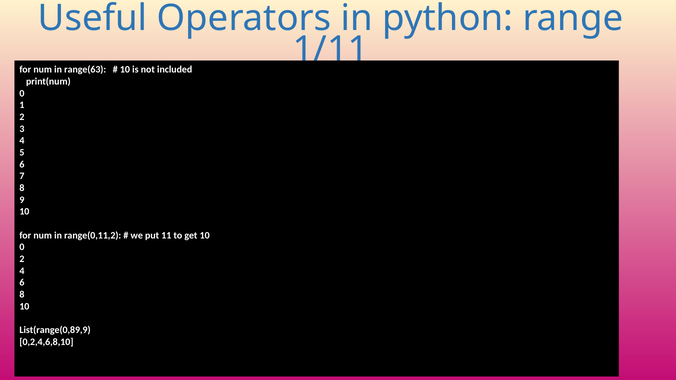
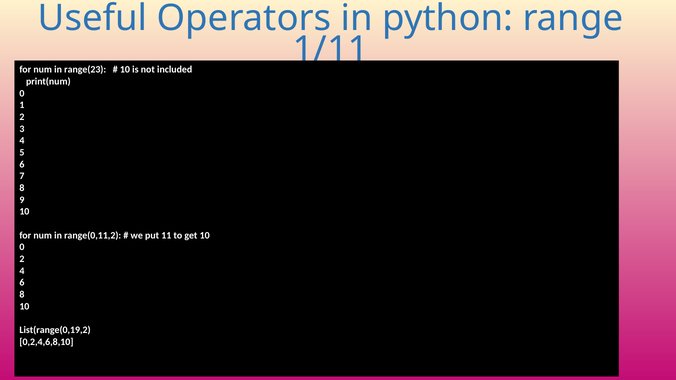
range(63: range(63 -> range(23
List(range(0,89,9: List(range(0,89,9 -> List(range(0,19,2
